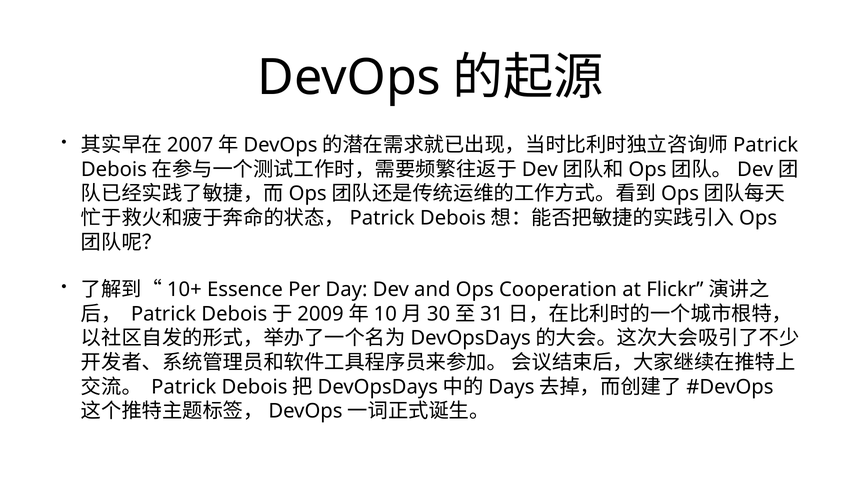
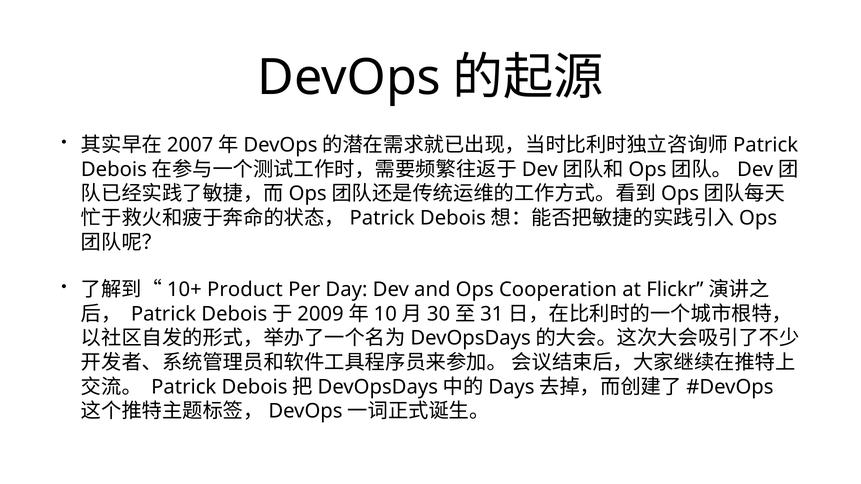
Essence: Essence -> Product
